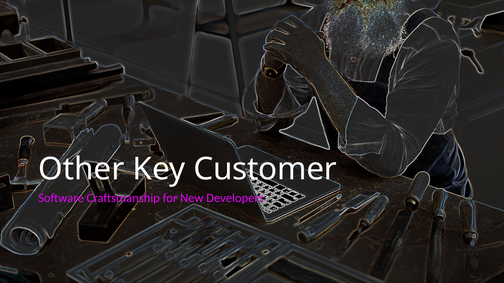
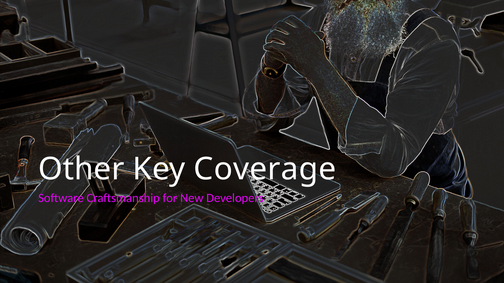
Customer: Customer -> Coverage
